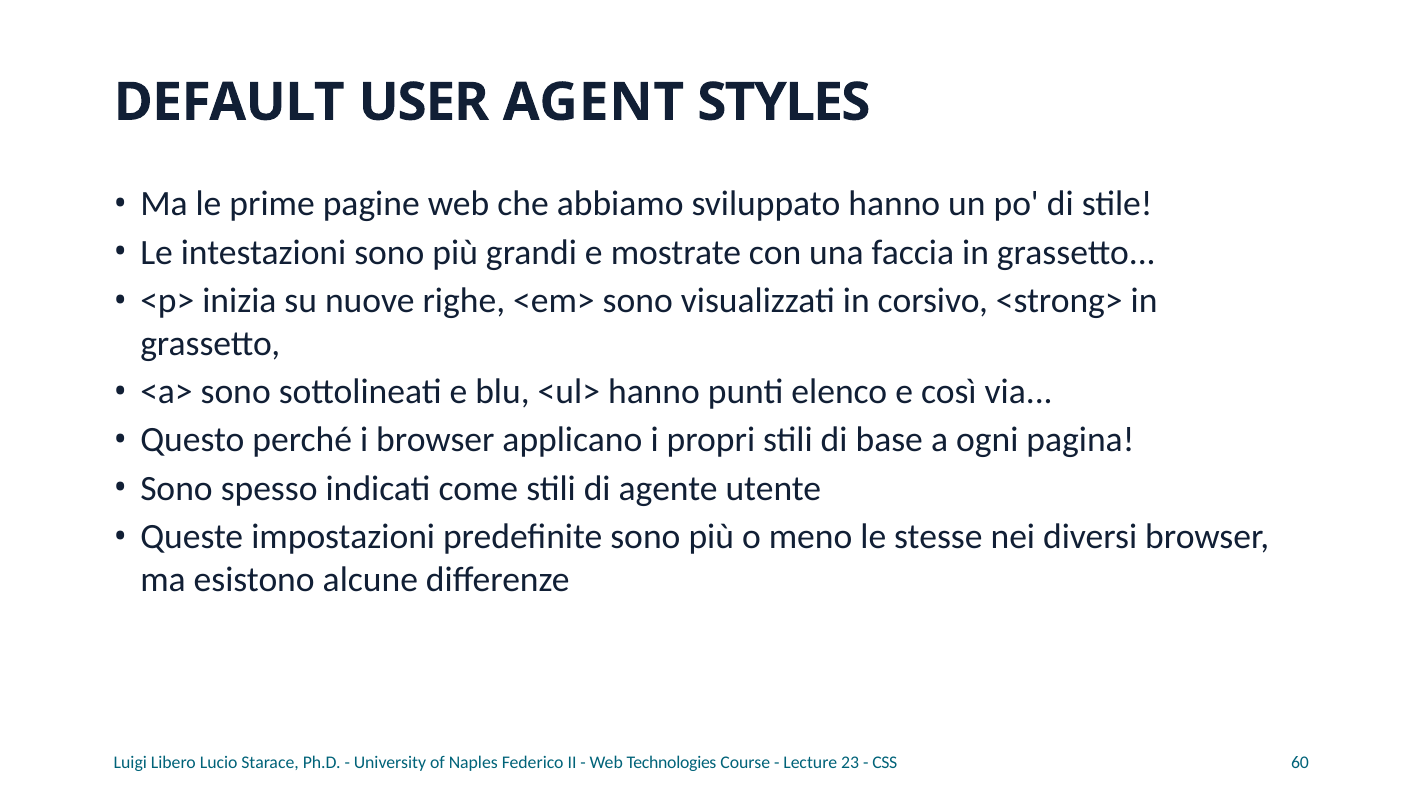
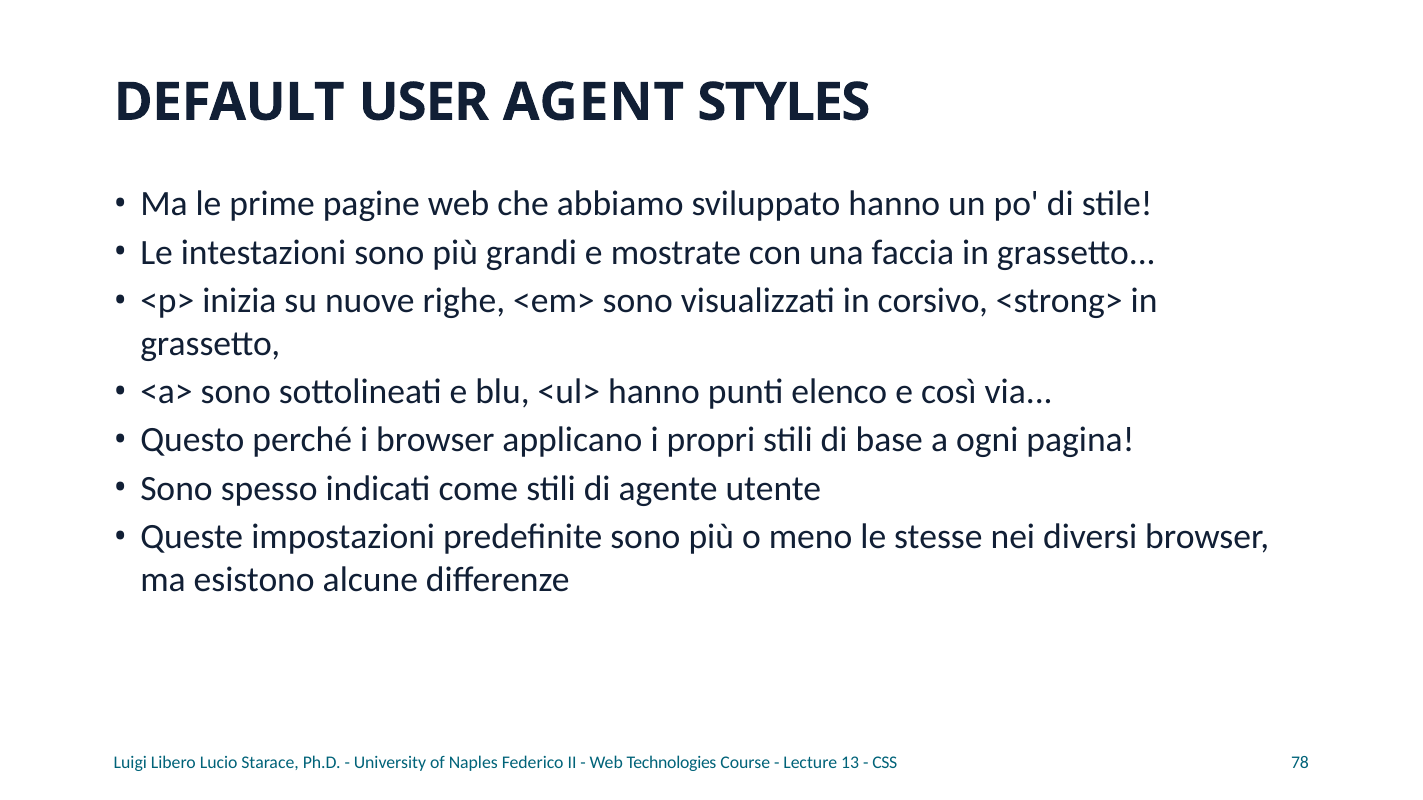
23: 23 -> 13
60: 60 -> 78
